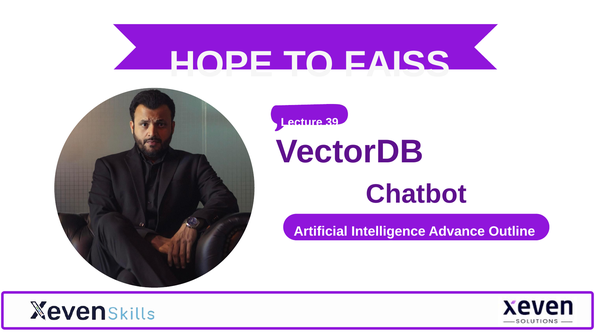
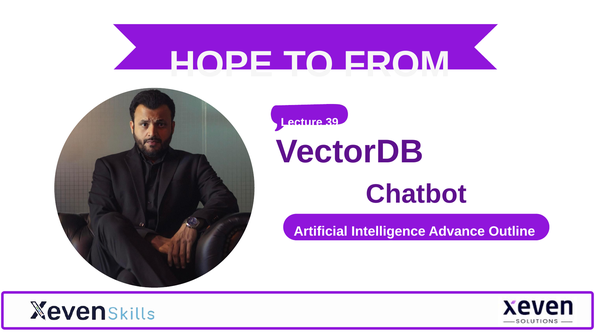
FAISS: FAISS -> FROM
